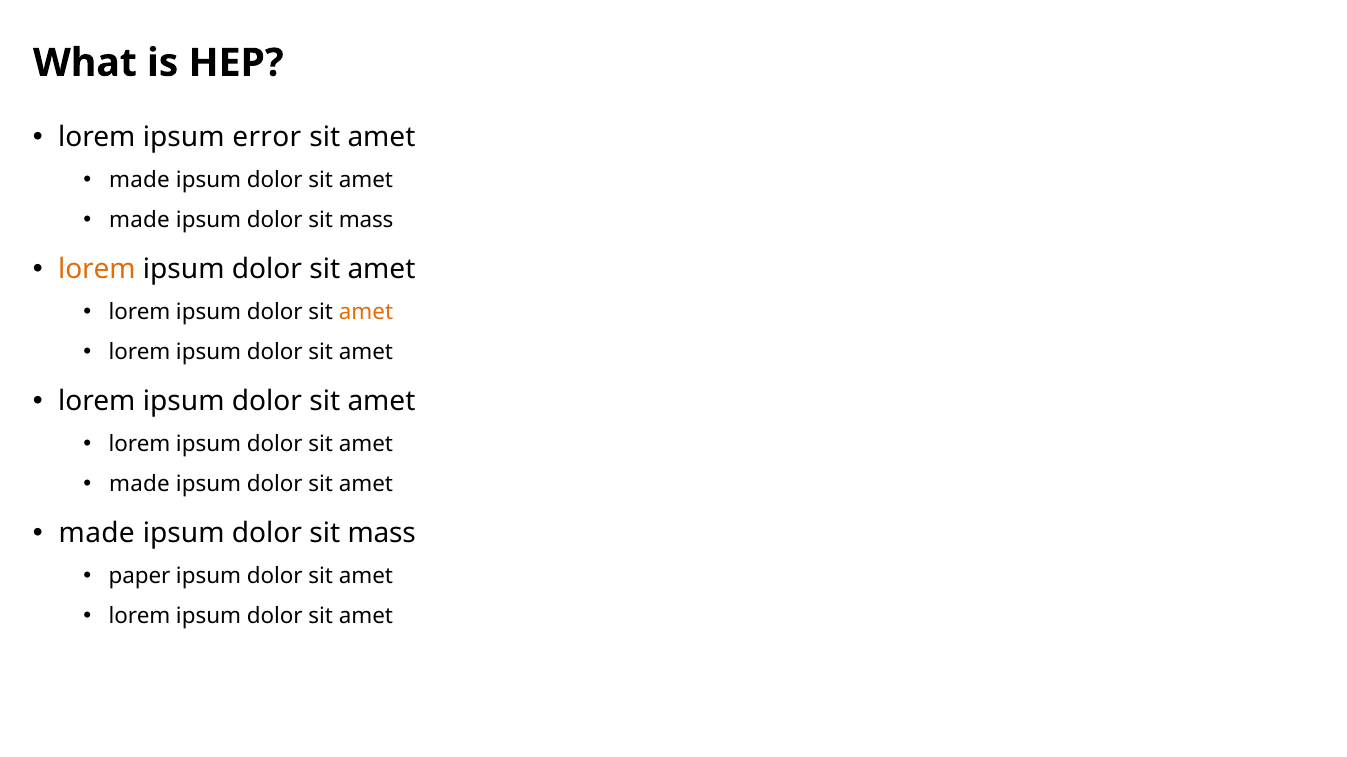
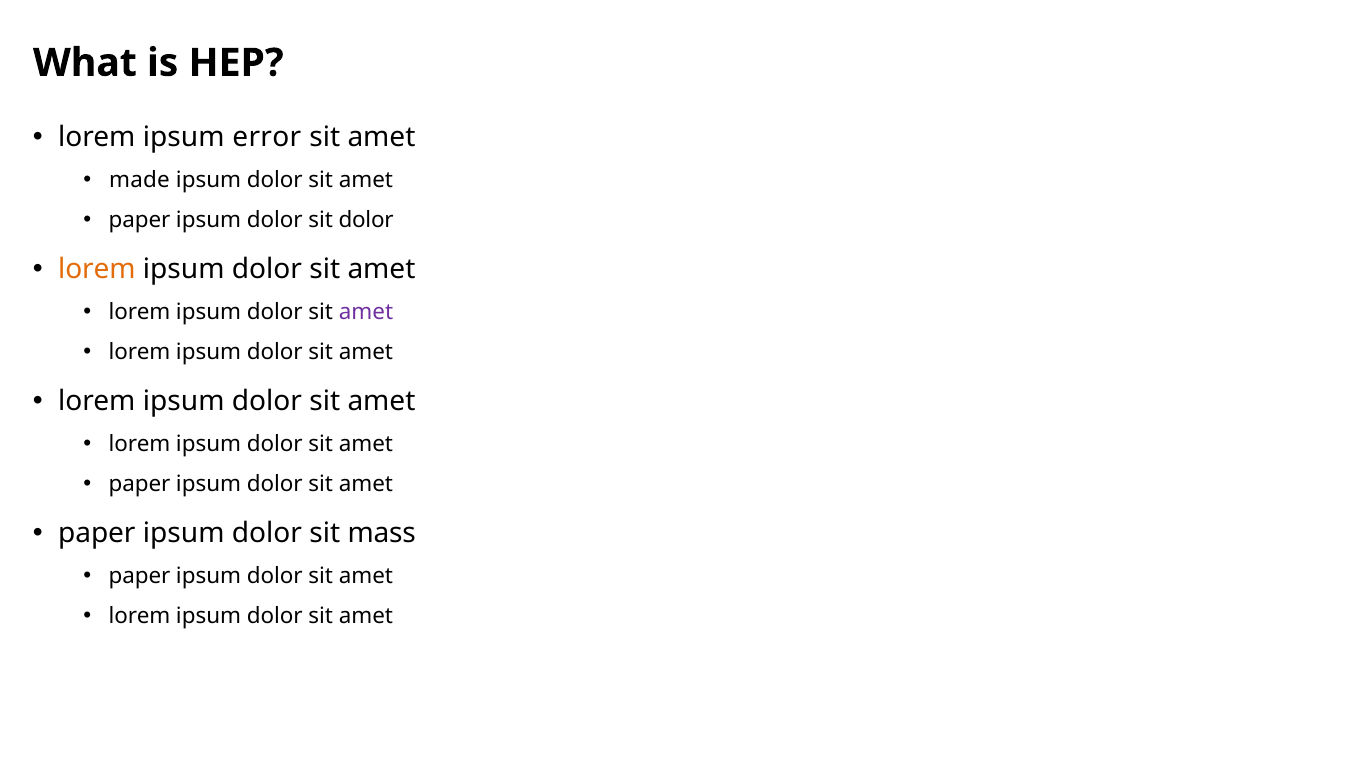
made at (139, 220): made -> paper
mass at (366, 220): mass -> dolor
amet at (366, 312) colour: orange -> purple
made at (139, 484): made -> paper
made at (97, 534): made -> paper
